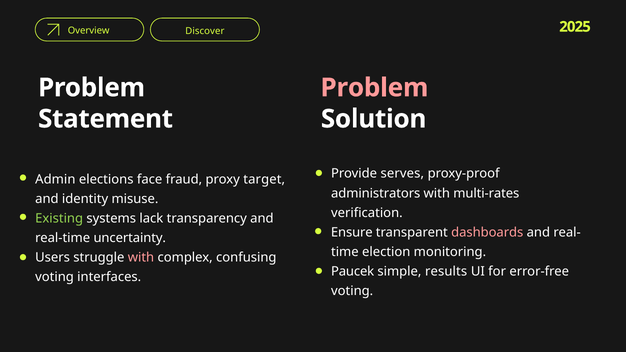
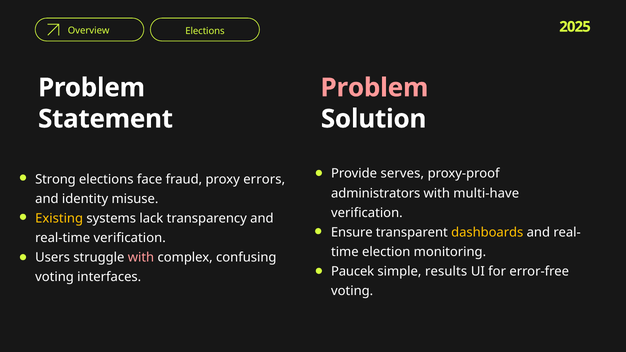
Discover at (205, 31): Discover -> Elections
Admin: Admin -> Strong
target: target -> errors
multi-rates: multi-rates -> multi-have
Existing colour: light green -> yellow
dashboards colour: pink -> yellow
real-time uncertainty: uncertainty -> verification
